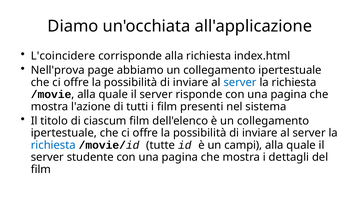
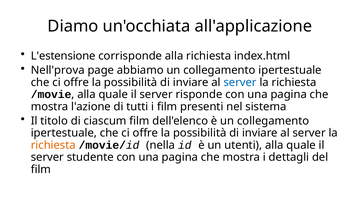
L'coincidere: L'coincidere -> L'estensione
richiesta at (53, 145) colour: blue -> orange
tutte: tutte -> nella
campi: campi -> utenti
